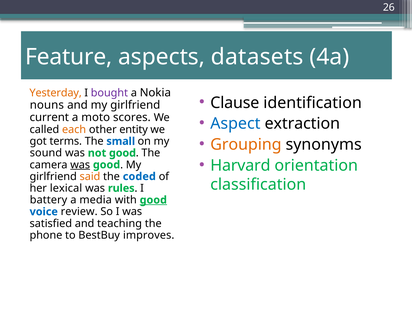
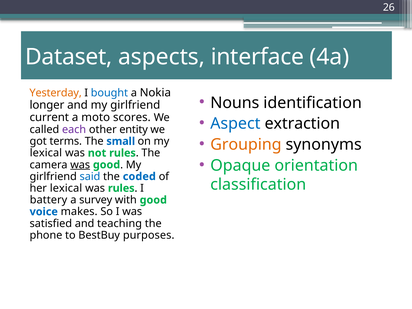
Feature: Feature -> Dataset
datasets: datasets -> interface
bought colour: purple -> blue
Clause: Clause -> Nouns
nouns: nouns -> longer
each colour: orange -> purple
sound at (46, 153): sound -> lexical
not good: good -> rules
Harvard: Harvard -> Opaque
said colour: orange -> blue
media: media -> survey
good at (153, 200) underline: present -> none
review: review -> makes
improves: improves -> purposes
